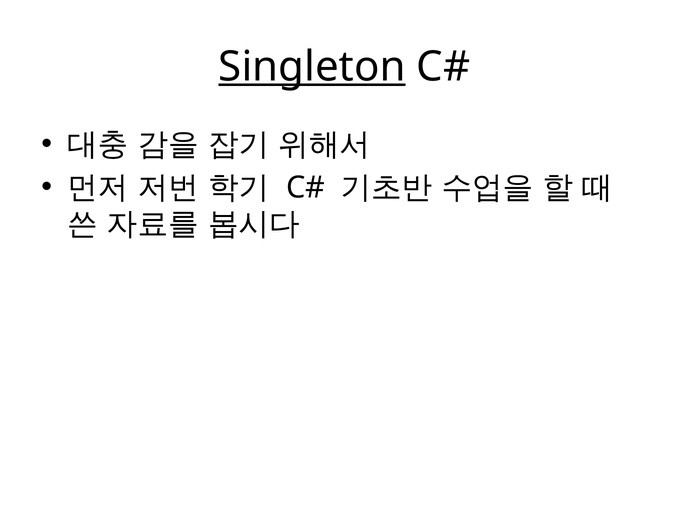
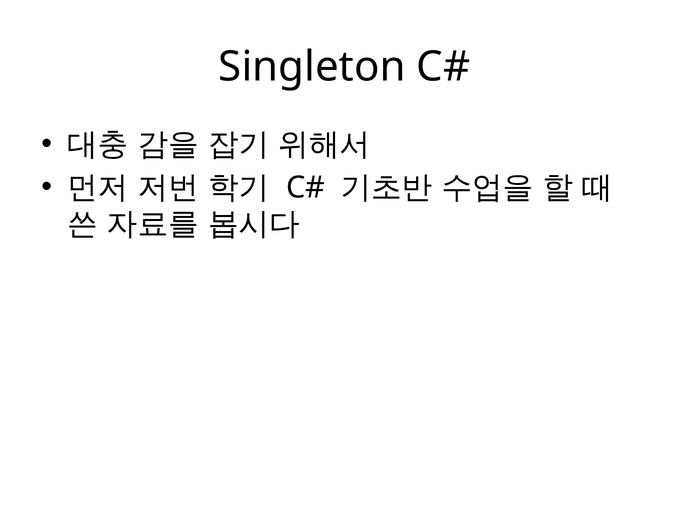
Singleton underline: present -> none
